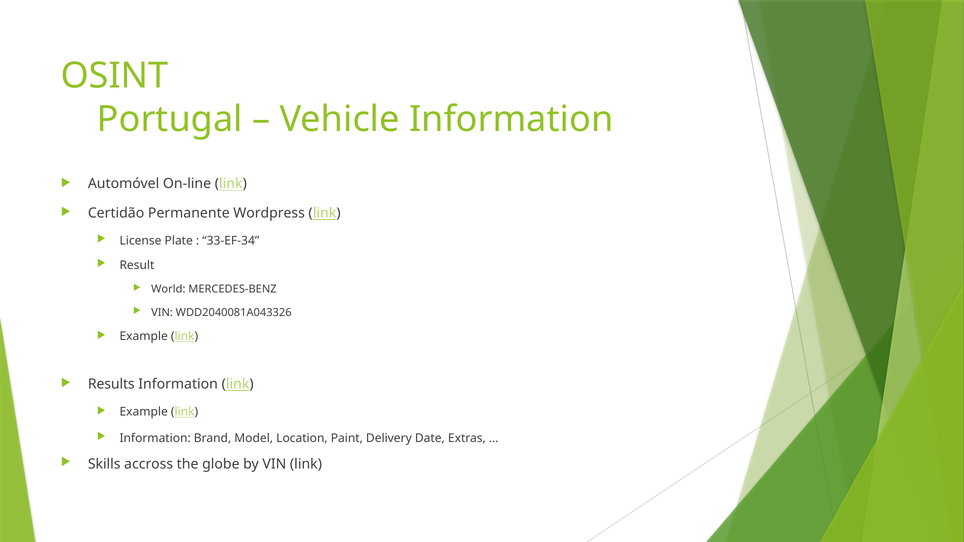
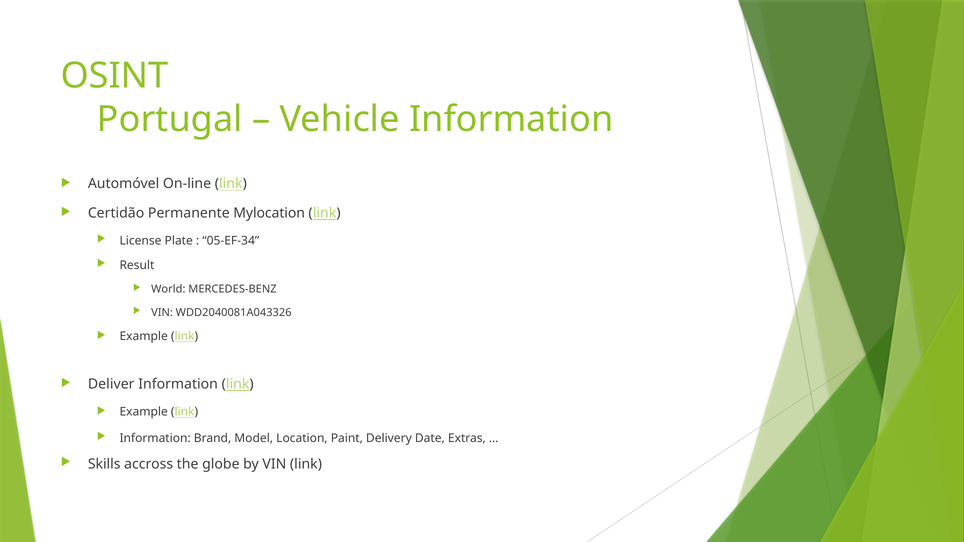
Wordpress: Wordpress -> Mylocation
33-EF-34: 33-EF-34 -> 05-EF-34
Results: Results -> Deliver
